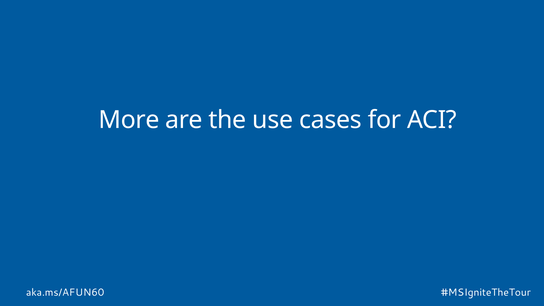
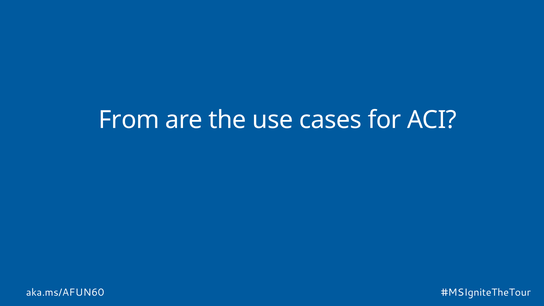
More: More -> From
